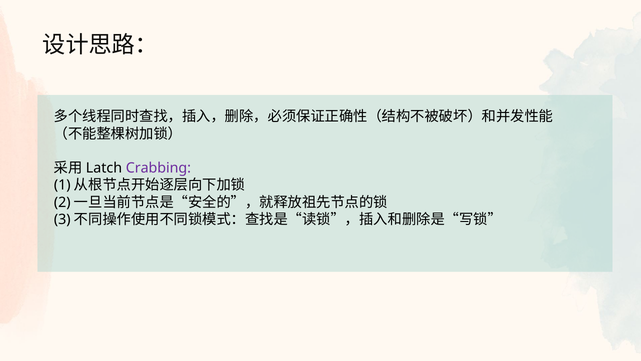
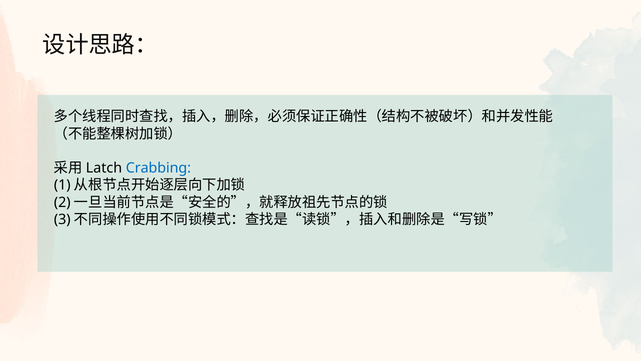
Crabbing colour: purple -> blue
